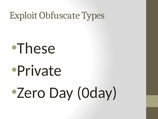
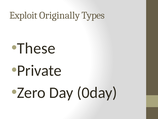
Obfuscate: Obfuscate -> Originally
